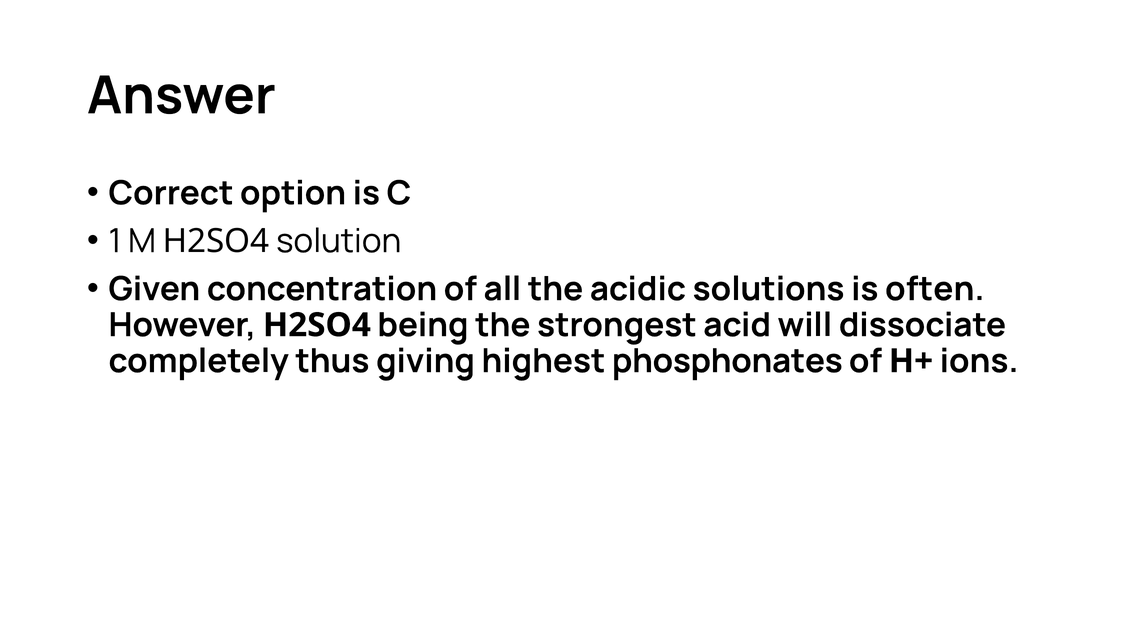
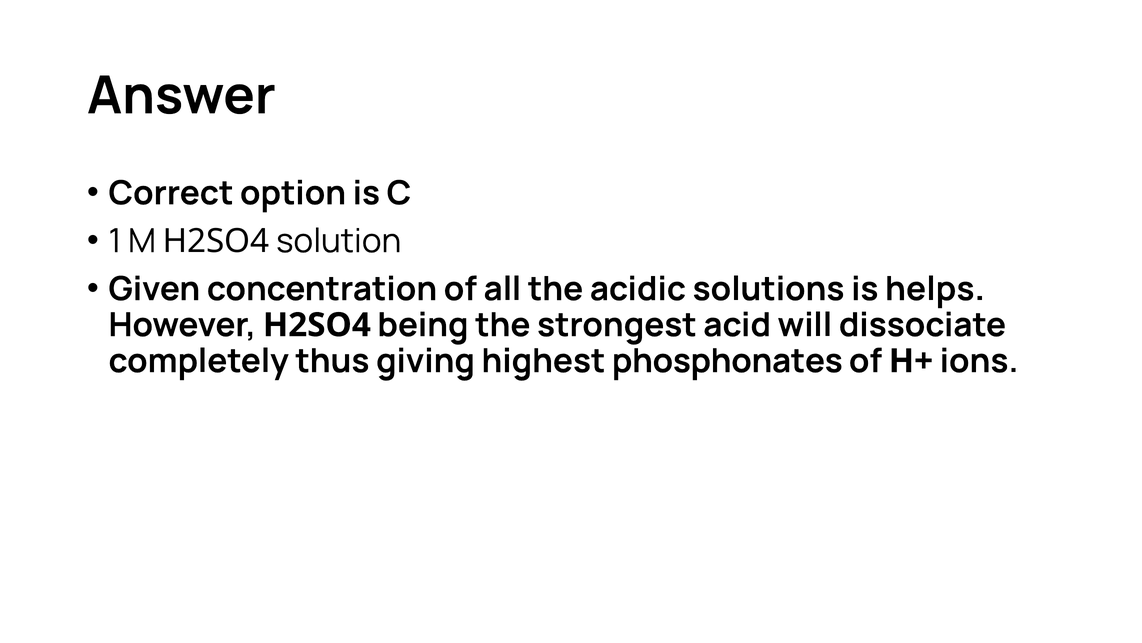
often: often -> helps
